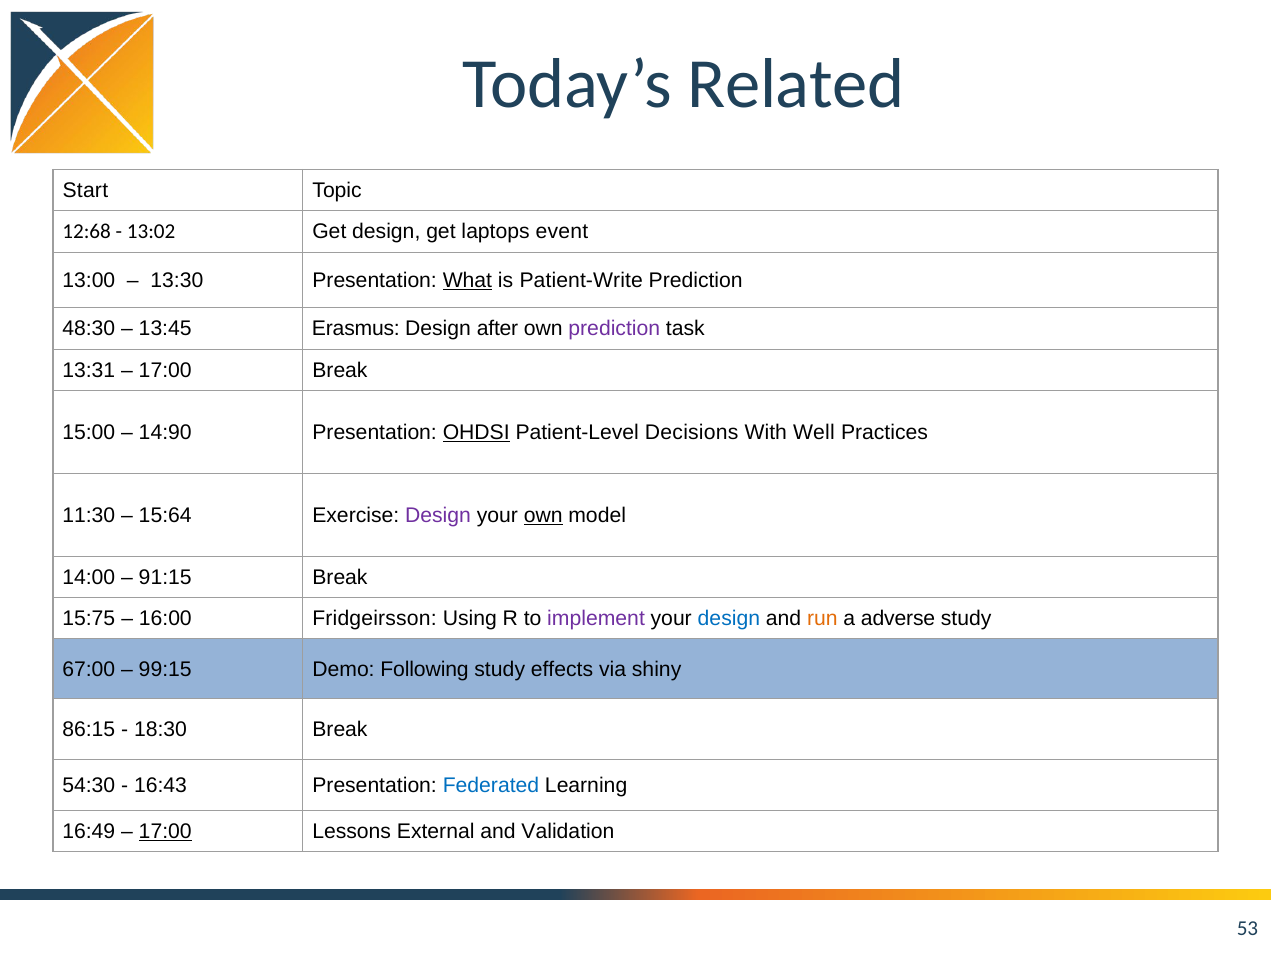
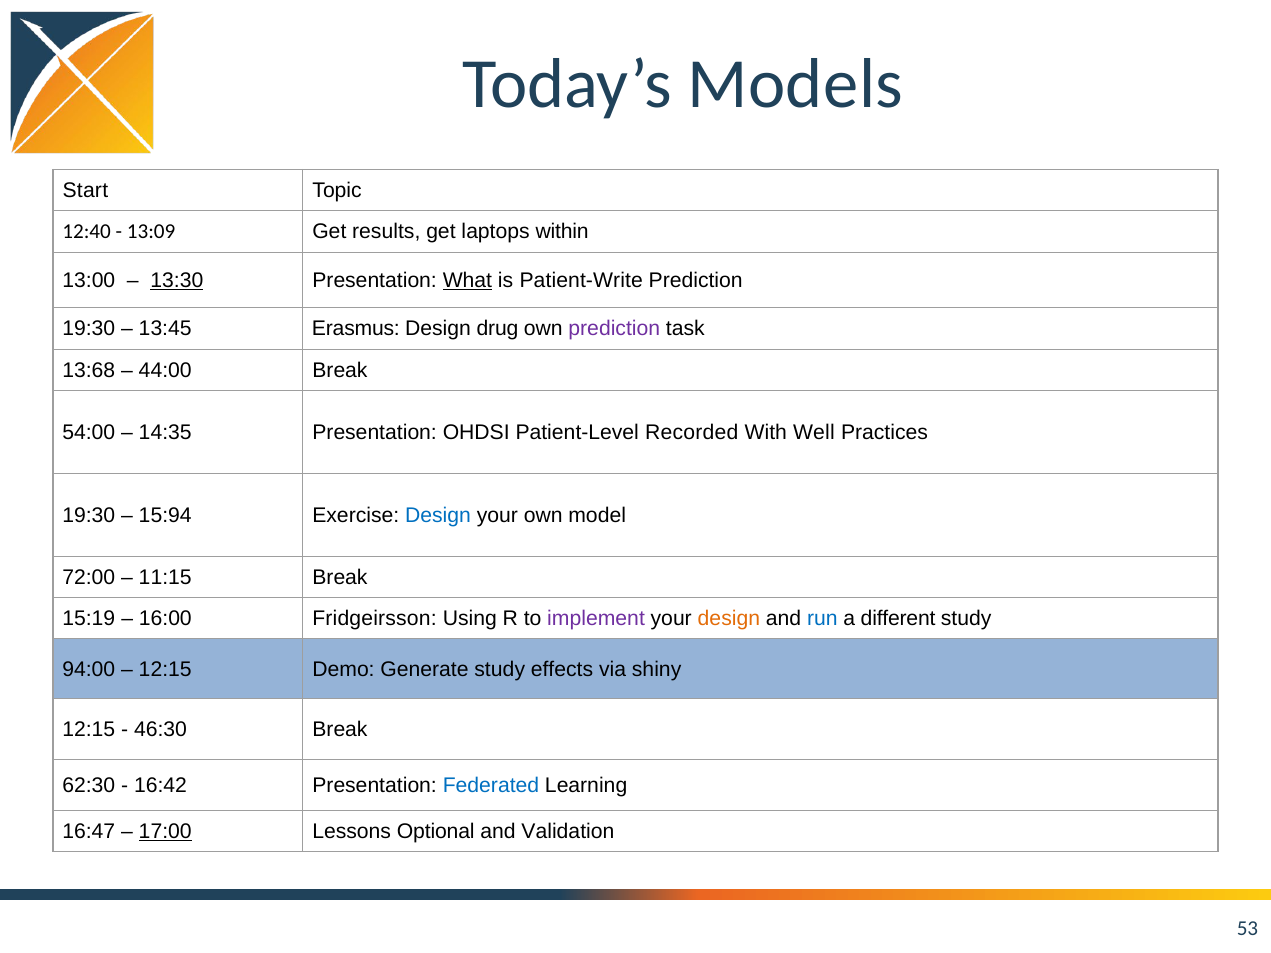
Related: Related -> Models
12:68: 12:68 -> 12:40
13:02: 13:02 -> 13:09
Get design: design -> results
event: event -> within
13:30 underline: none -> present
48:30 at (89, 329): 48:30 -> 19:30
after: after -> drug
13:31: 13:31 -> 13:68
17:00 at (165, 370): 17:00 -> 44:00
15:00: 15:00 -> 54:00
14:90: 14:90 -> 14:35
OHDSI underline: present -> none
Decisions: Decisions -> Recorded
11:30 at (89, 515): 11:30 -> 19:30
15:64: 15:64 -> 15:94
Design at (438, 515) colour: purple -> blue
own at (543, 515) underline: present -> none
14:00: 14:00 -> 72:00
91:15: 91:15 -> 11:15
15:75: 15:75 -> 15:19
design at (729, 619) colour: blue -> orange
run colour: orange -> blue
adverse: adverse -> different
67:00: 67:00 -> 94:00
99:15 at (165, 669): 99:15 -> 12:15
Following: Following -> Generate
86:15 at (89, 730): 86:15 -> 12:15
18:30: 18:30 -> 46:30
54:30: 54:30 -> 62:30
16:43: 16:43 -> 16:42
16:49: 16:49 -> 16:47
External: External -> Optional
